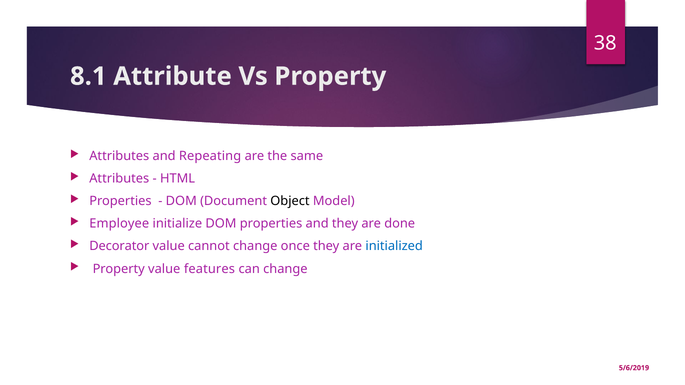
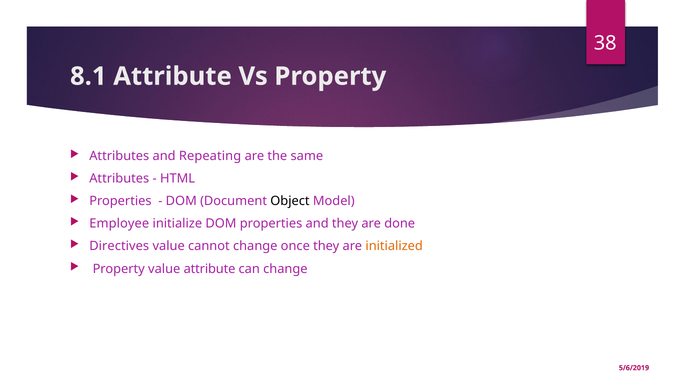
Decorator: Decorator -> Directives
initialized colour: blue -> orange
value features: features -> attribute
